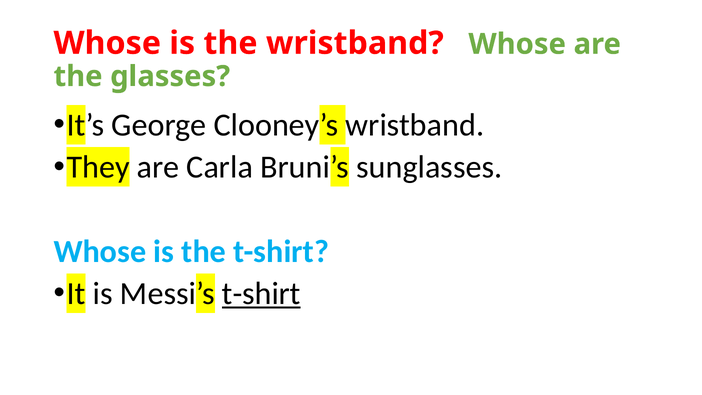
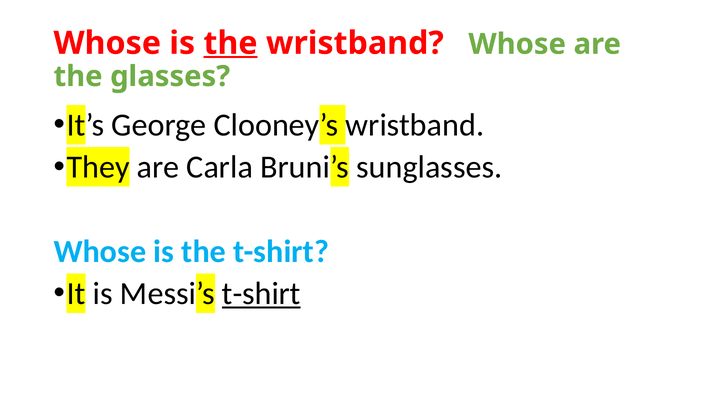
the at (230, 43) underline: none -> present
